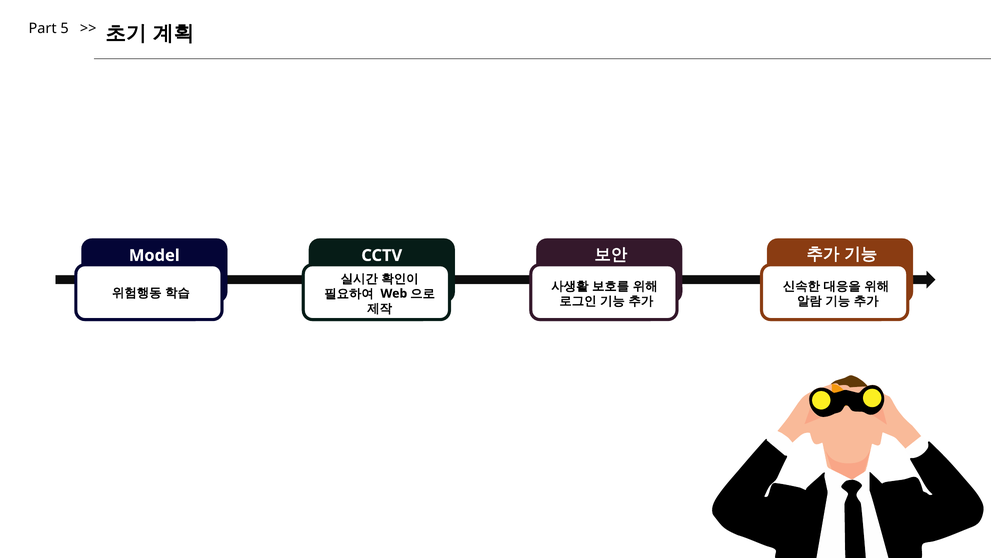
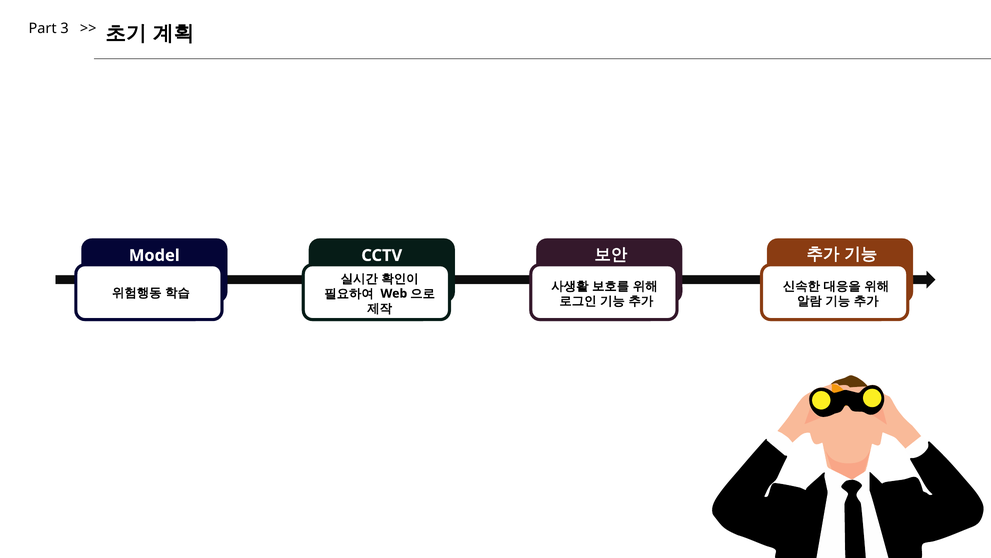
5: 5 -> 3
